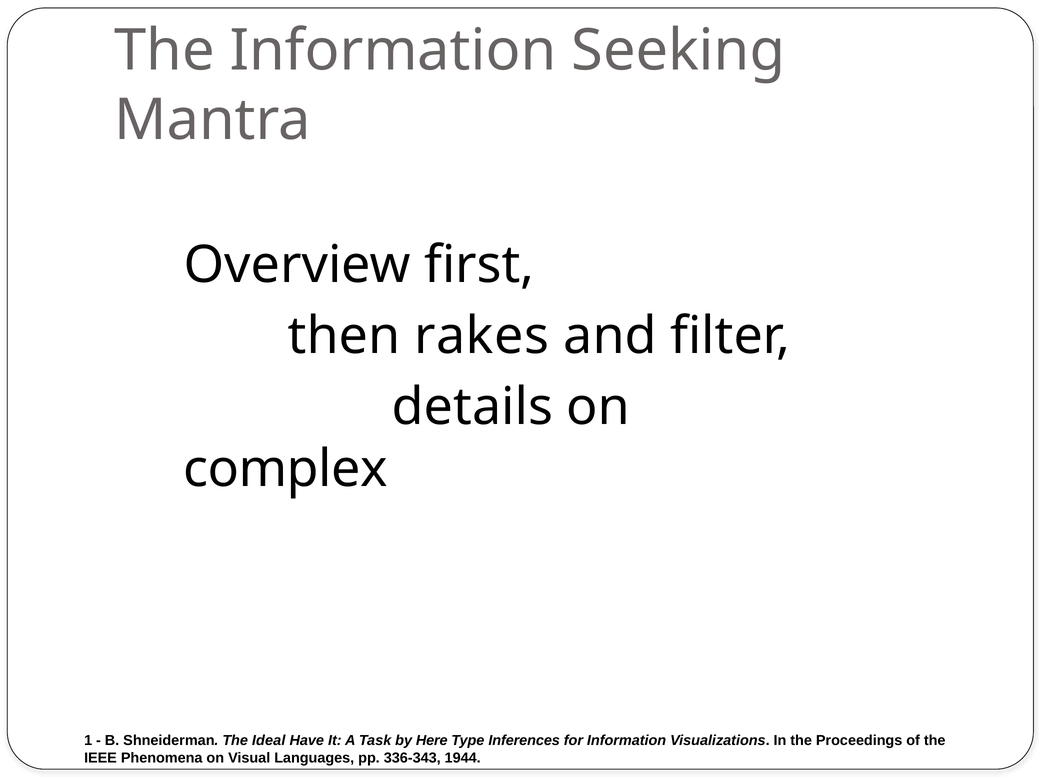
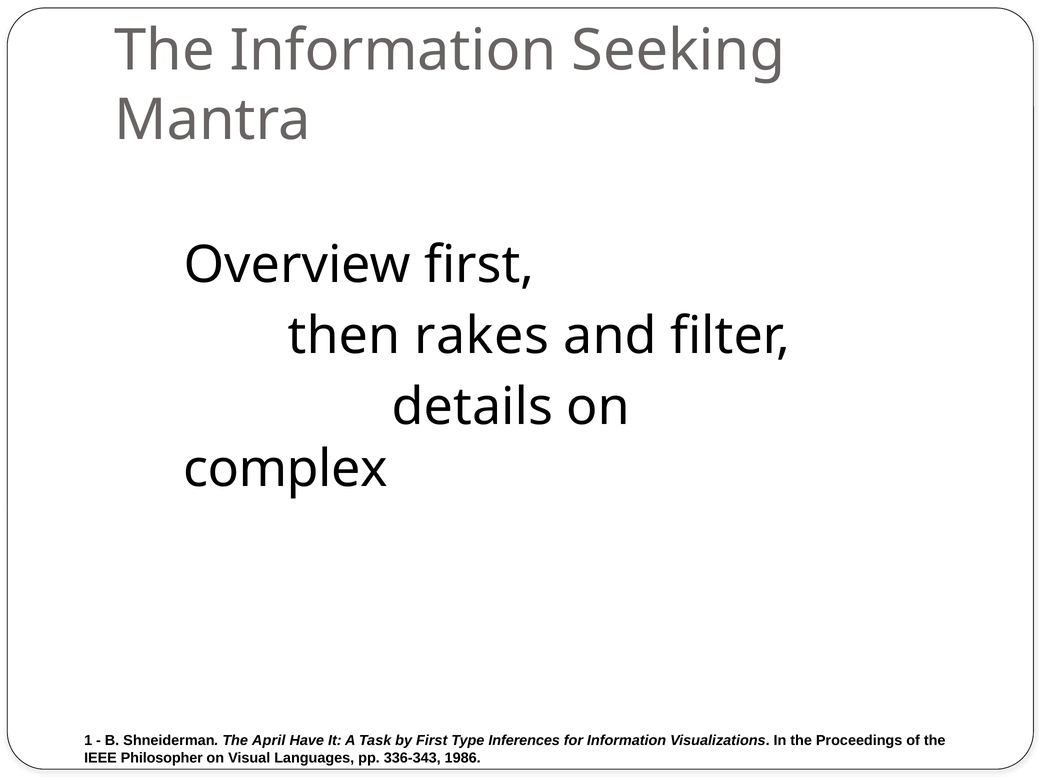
Ideal: Ideal -> April
by Here: Here -> First
Phenomena: Phenomena -> Philosopher
1944: 1944 -> 1986
